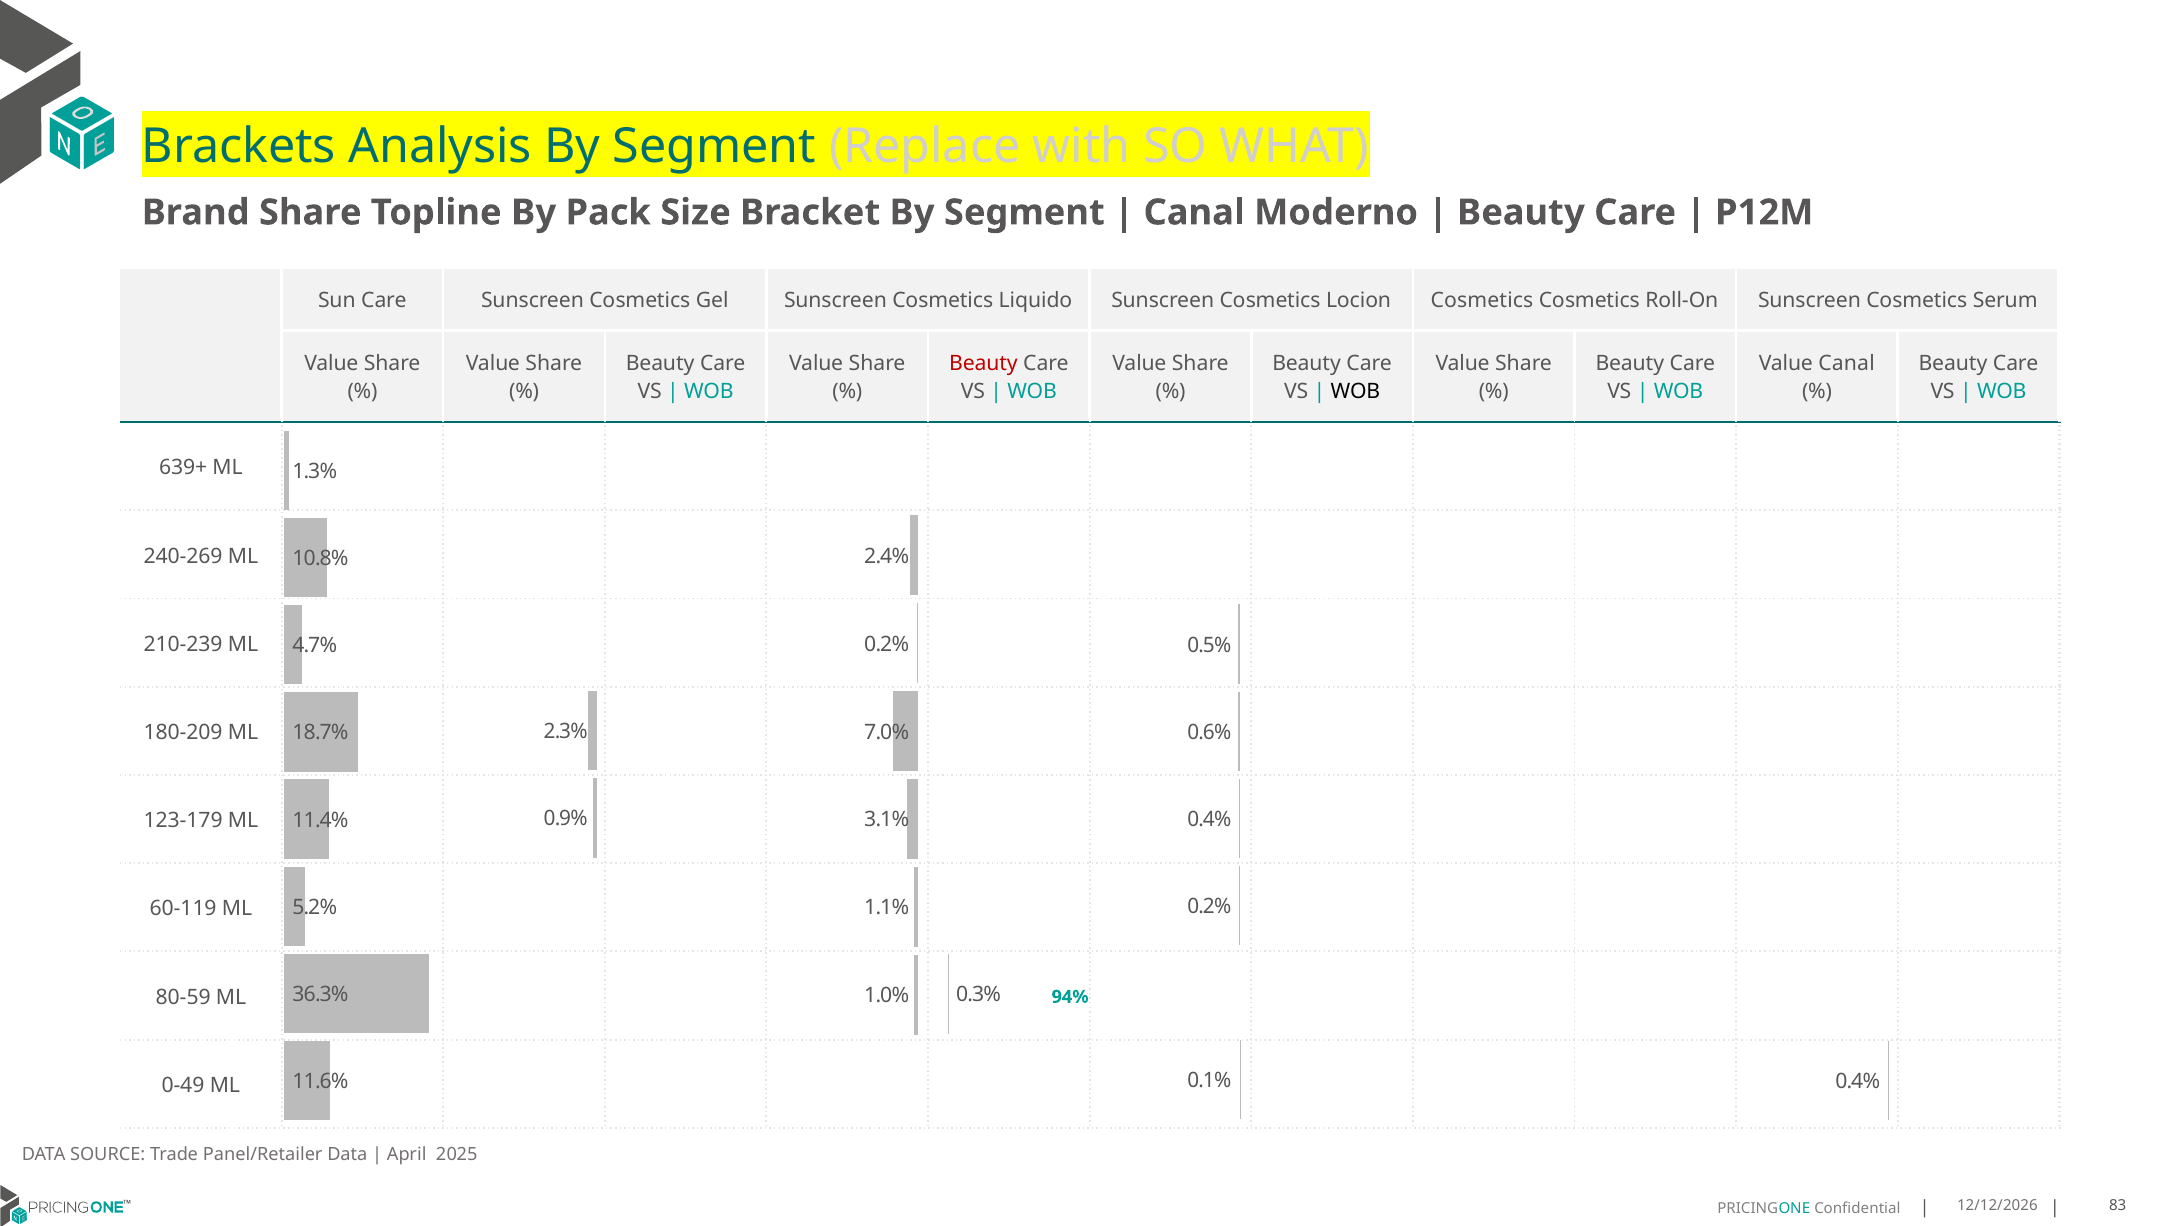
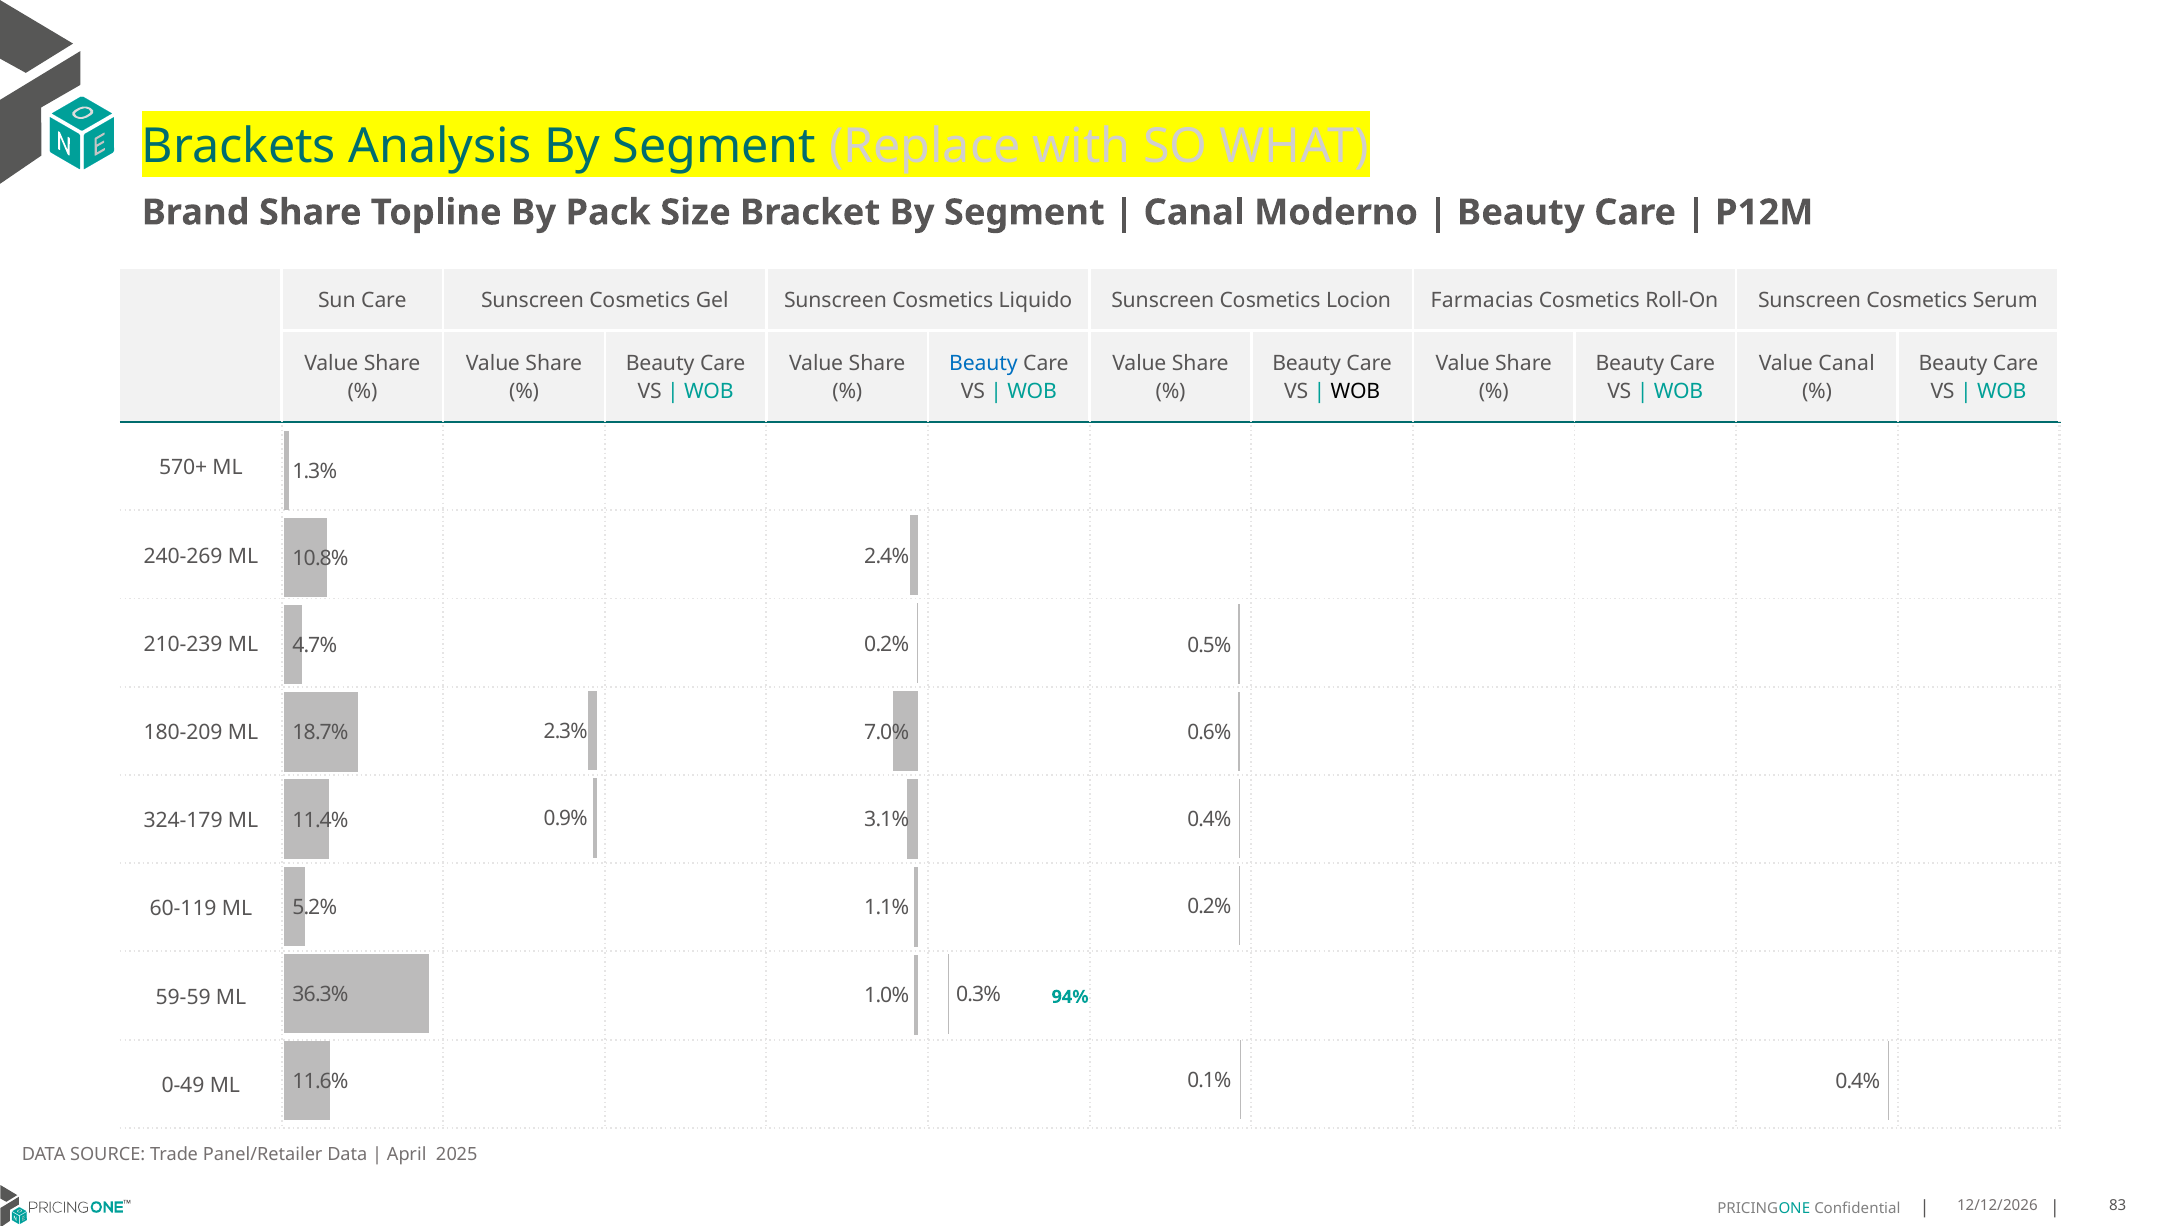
Locion Cosmetics: Cosmetics -> Farmacias
Beauty at (983, 363) colour: red -> blue
639+: 639+ -> 570+
123-179: 123-179 -> 324-179
80-59: 80-59 -> 59-59
